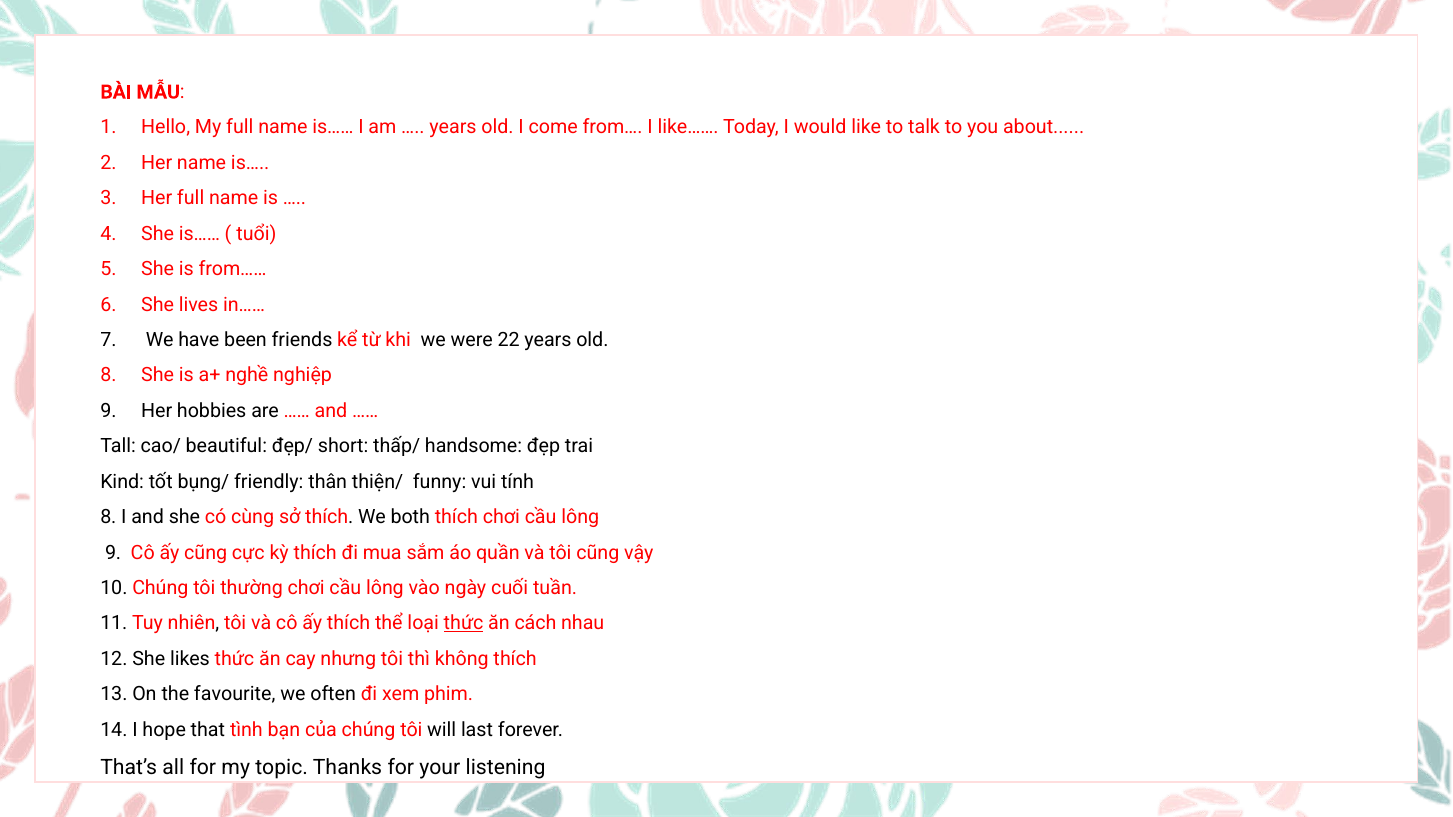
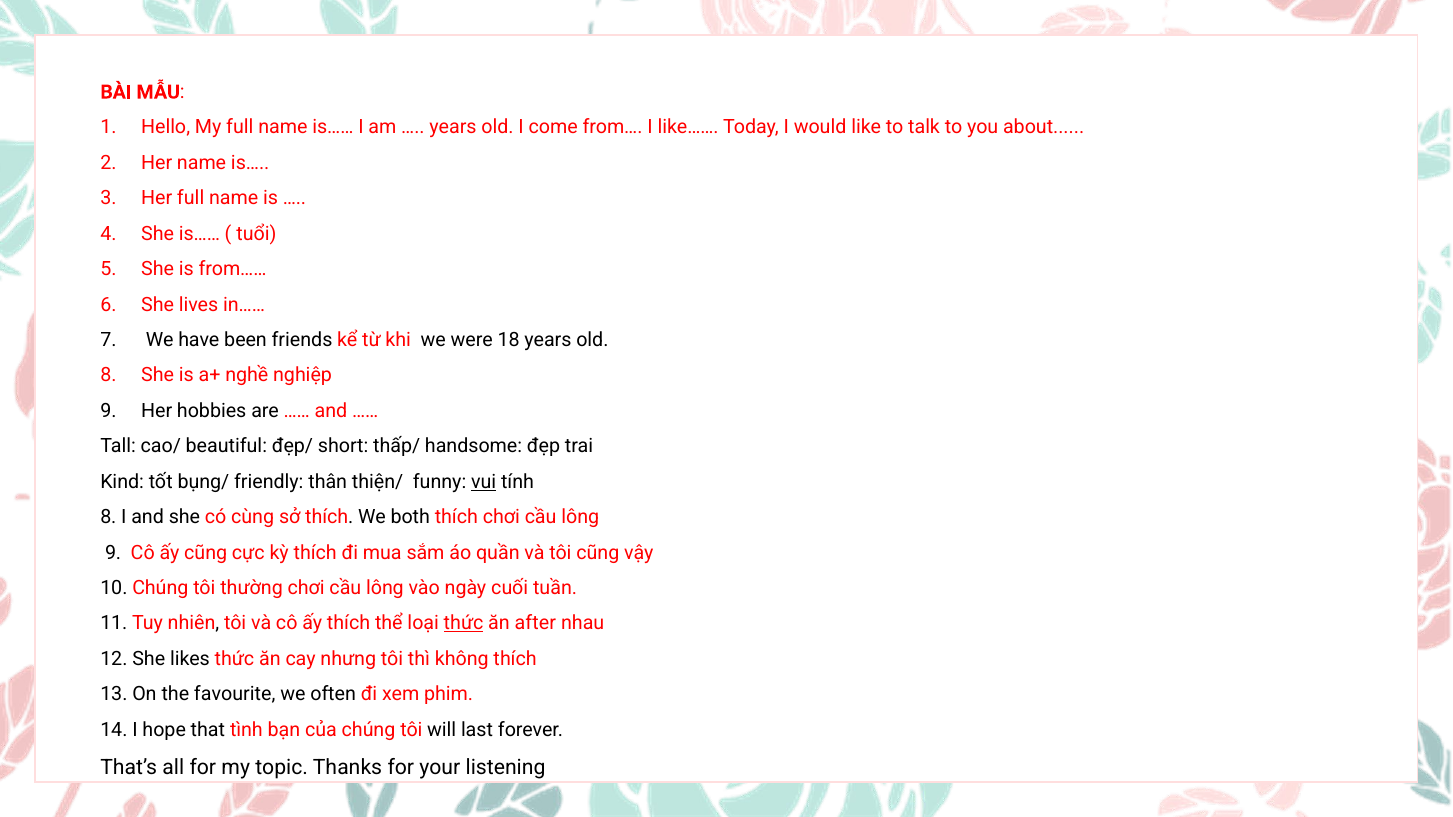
22: 22 -> 18
vui underline: none -> present
cách: cách -> after
